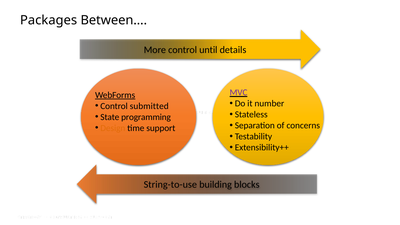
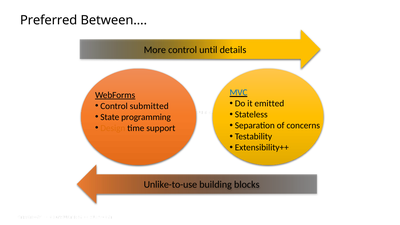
Packages: Packages -> Preferred
MVC colour: purple -> blue
number: number -> emitted
String-to-use: String-to-use -> Unlike-to-use
